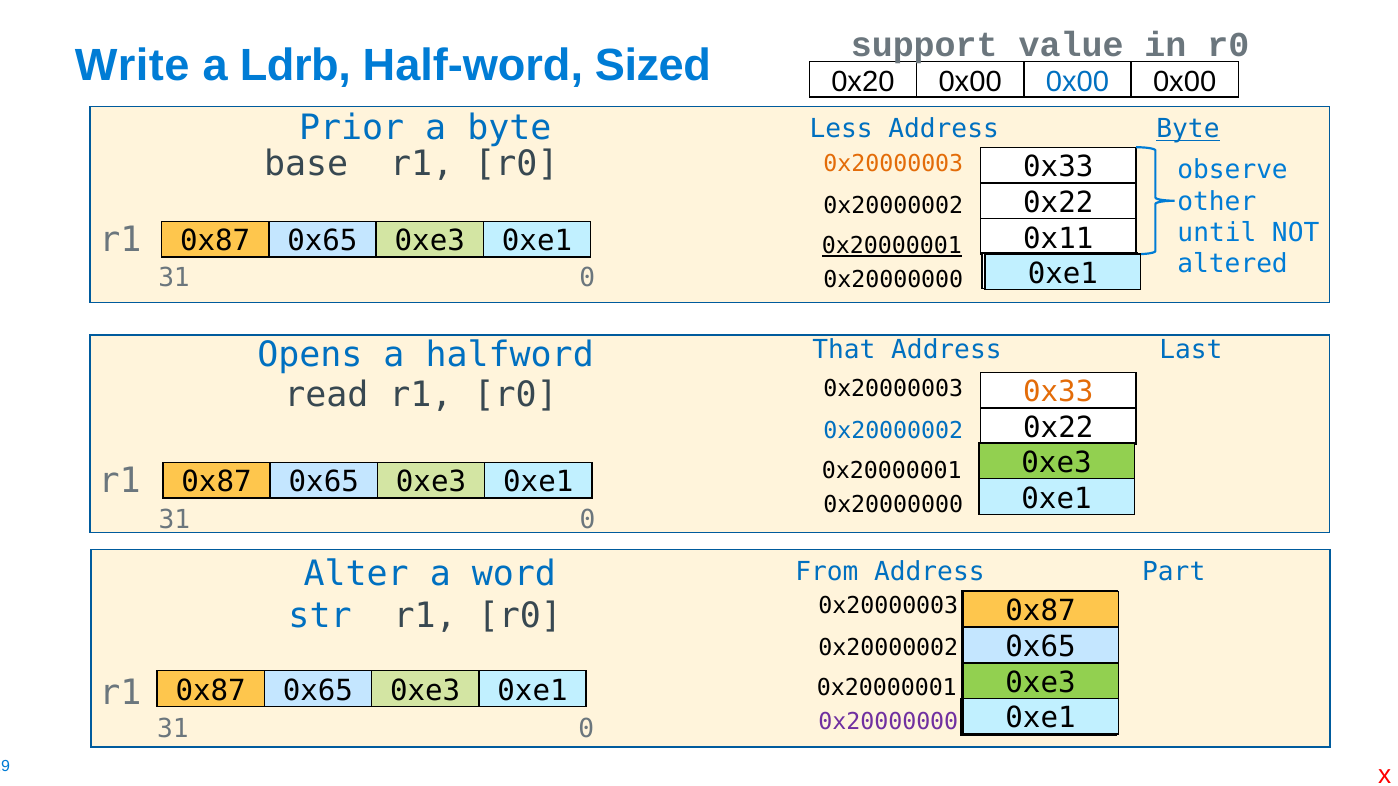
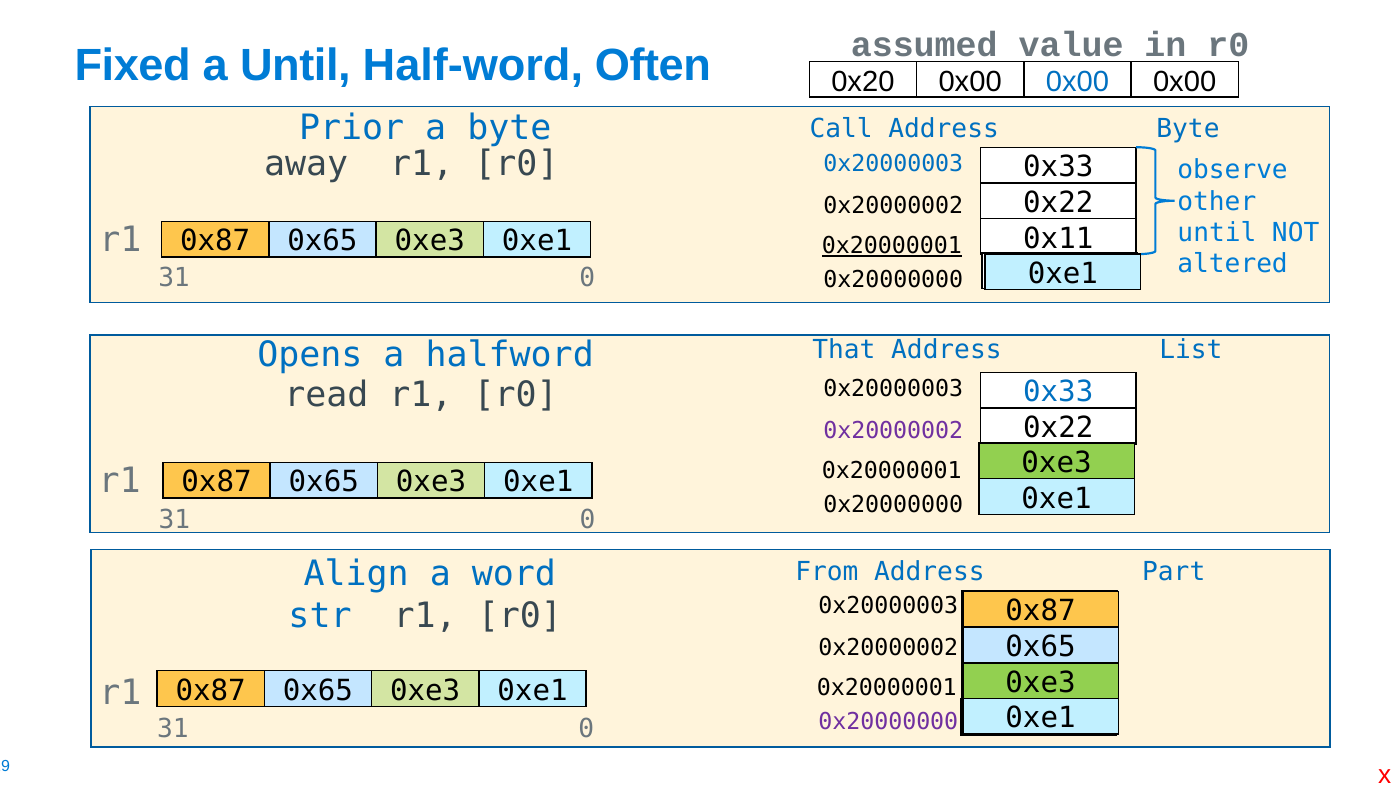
support: support -> assumed
Write: Write -> Fixed
a Ldrb: Ldrb -> Until
Sized: Sized -> Often
Less: Less -> Call
Byte at (1188, 129) underline: present -> none
base: base -> away
0x20000003 at (893, 164) colour: orange -> blue
Last: Last -> List
0x33 at (1058, 392) colour: orange -> blue
0x20000002 at (893, 431) colour: blue -> purple
Alter: Alter -> Align
